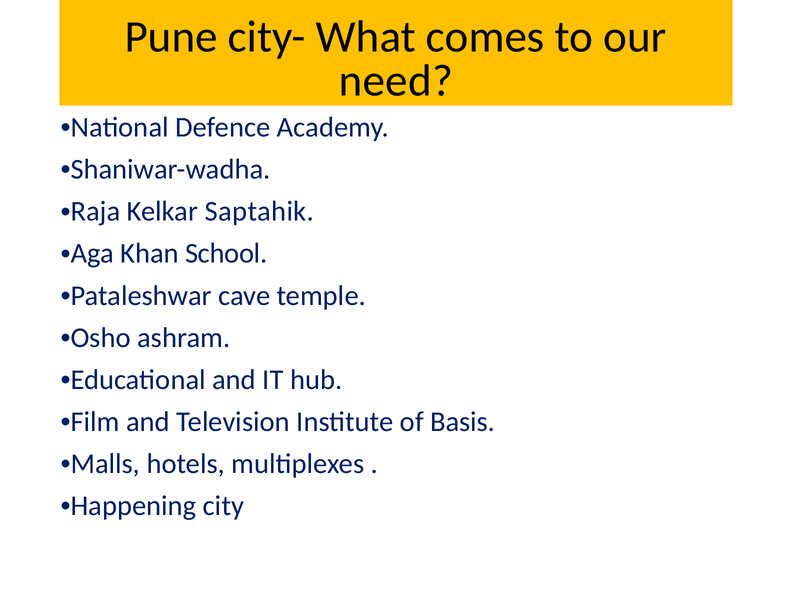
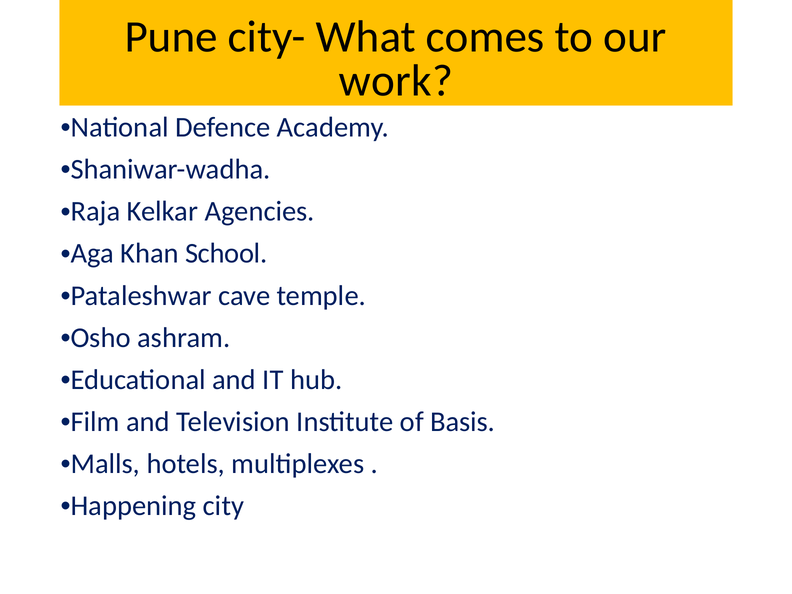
need: need -> work
Saptahik: Saptahik -> Agencies
